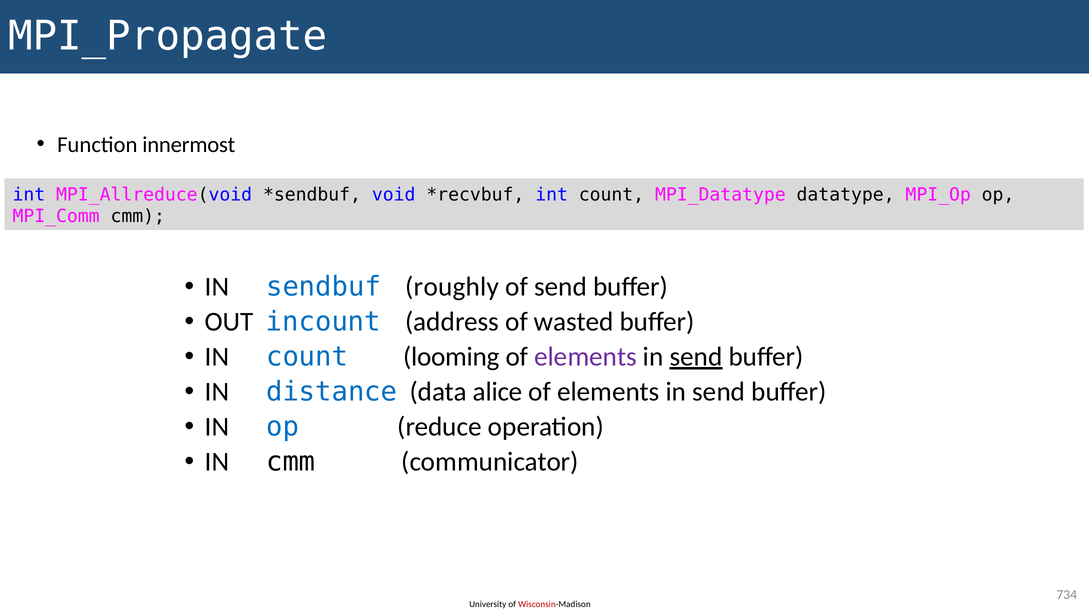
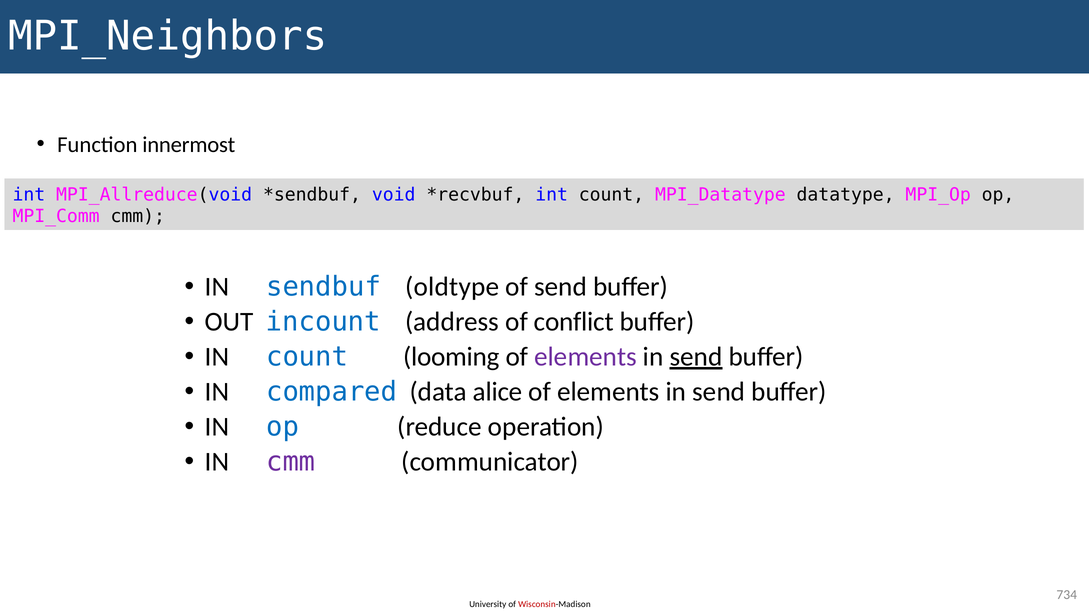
MPI_Propagate: MPI_Propagate -> MPI_Neighbors
roughly: roughly -> oldtype
wasted: wasted -> conflict
distance: distance -> compared
cmm at (291, 462) colour: black -> purple
